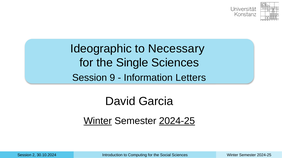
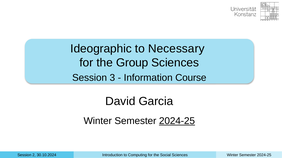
Single: Single -> Group
9: 9 -> 3
Letters: Letters -> Course
Winter at (98, 121) underline: present -> none
